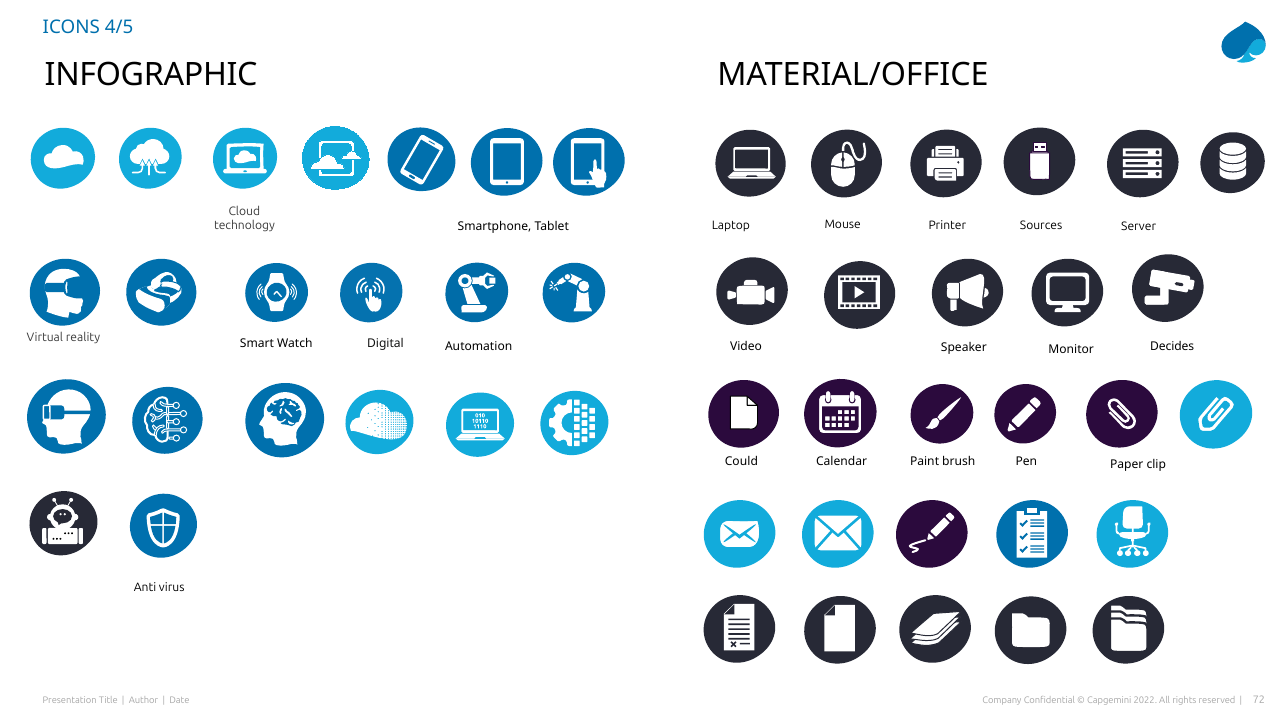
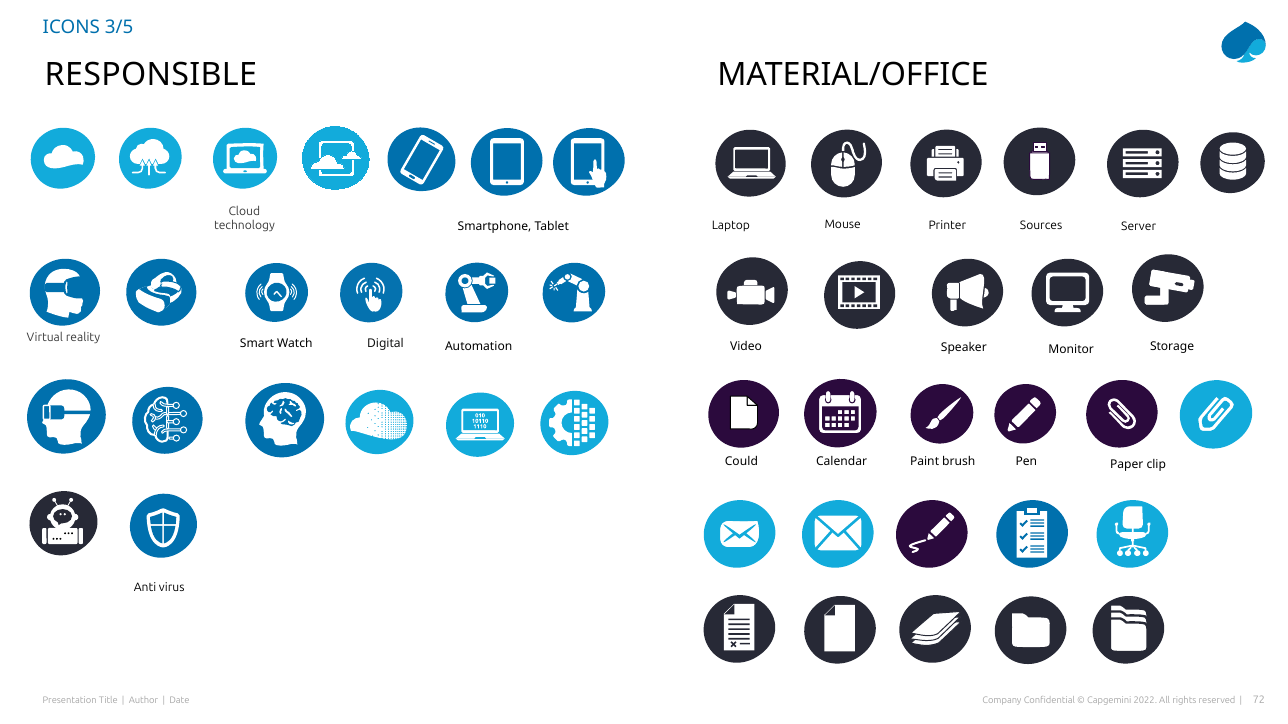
4/5: 4/5 -> 3/5
INFOGRAPHIC: INFOGRAPHIC -> RESPONSIBLE
Decides: Decides -> Storage
